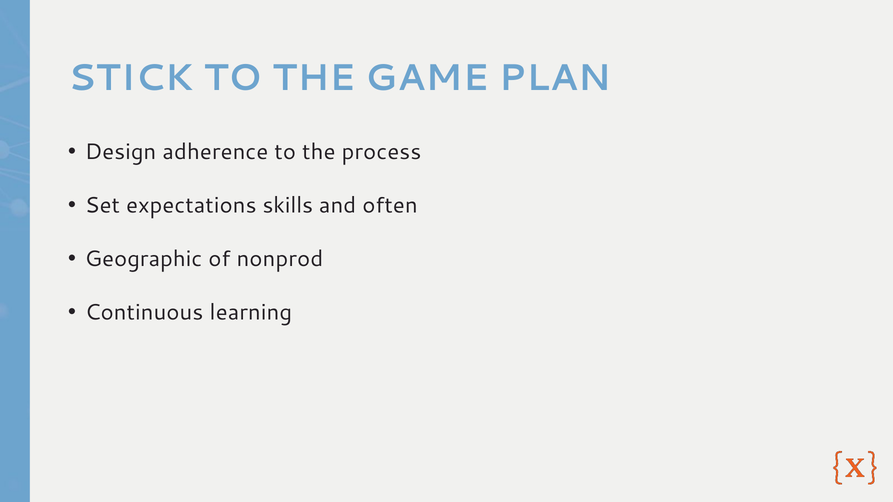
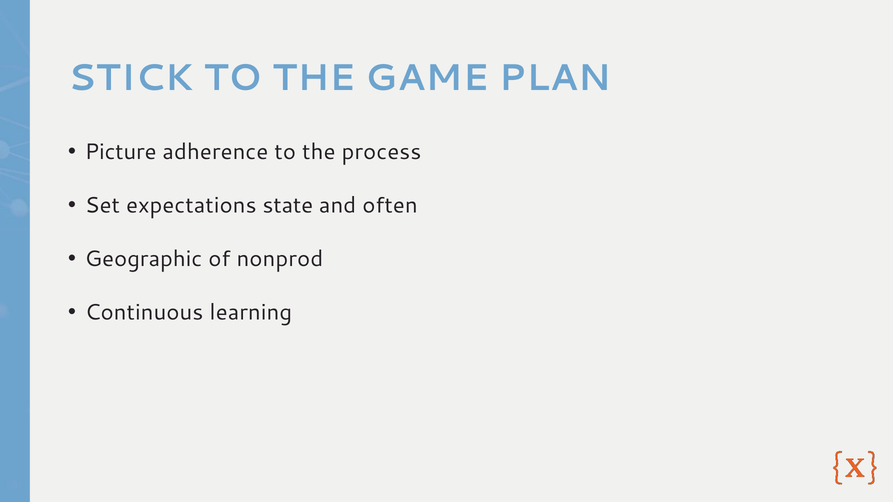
Design: Design -> Picture
skills: skills -> state
